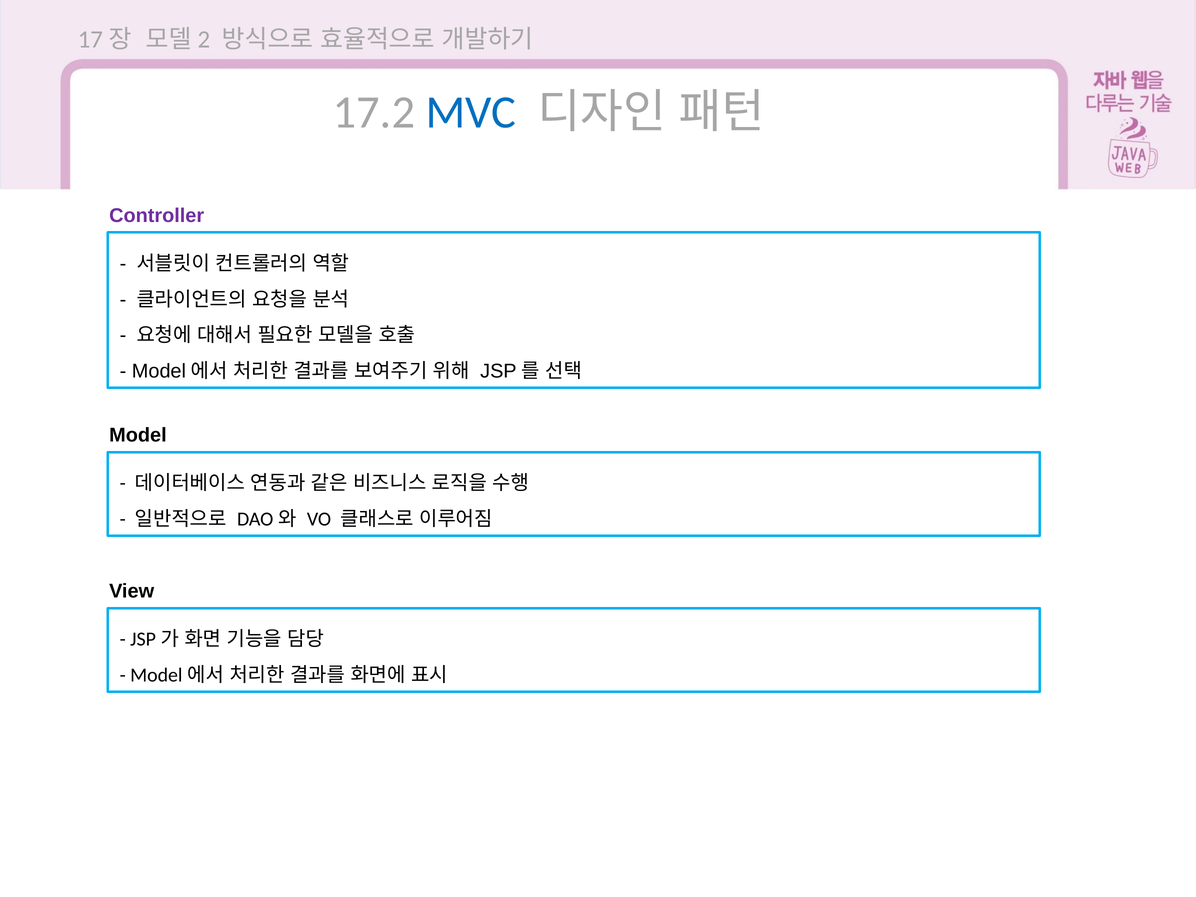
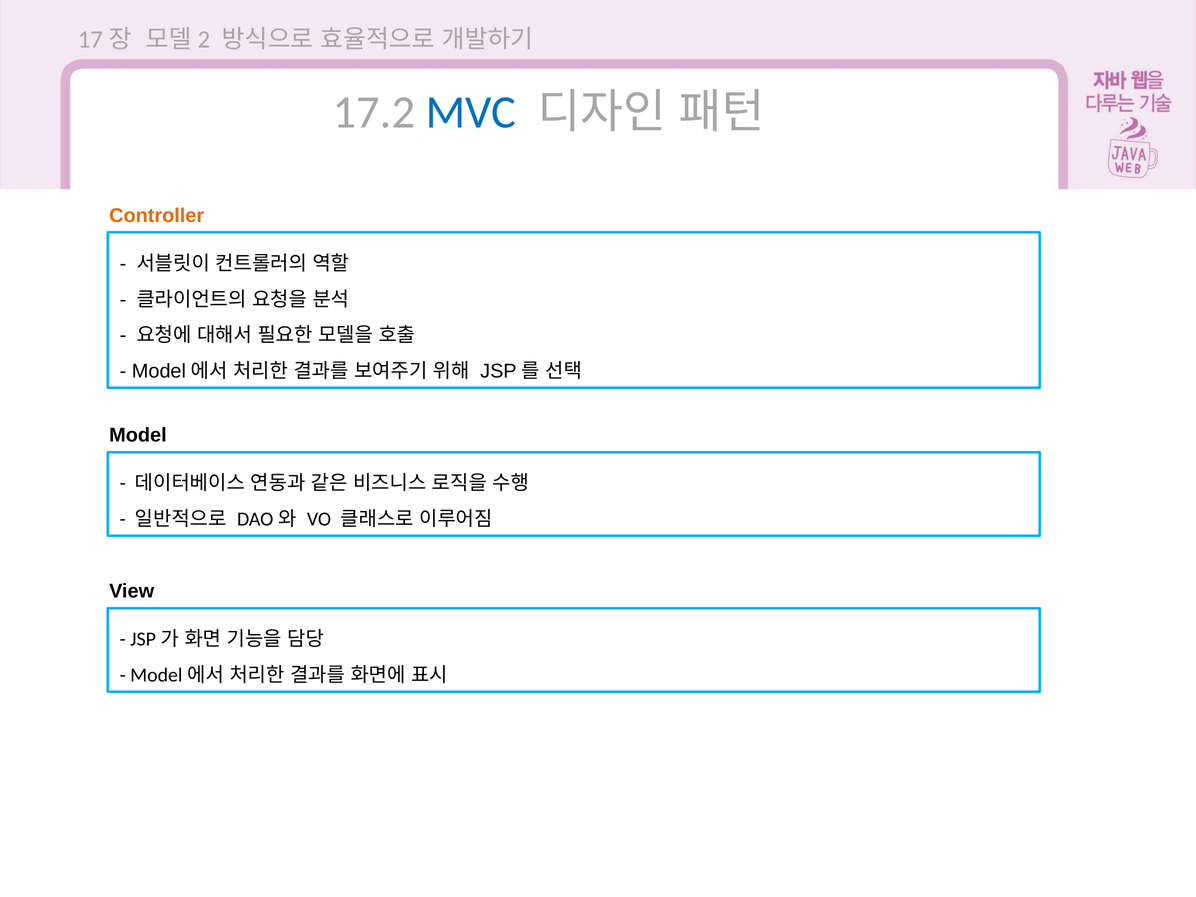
Controller colour: purple -> orange
